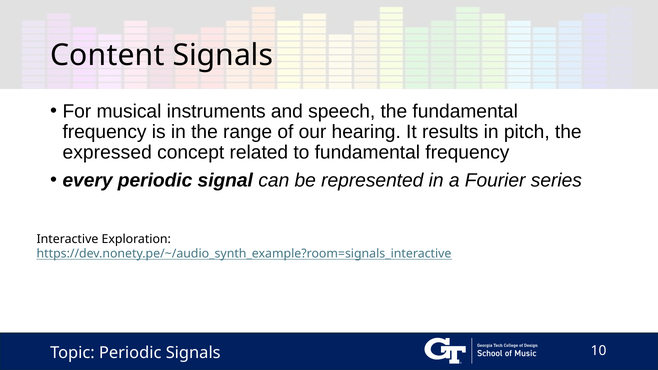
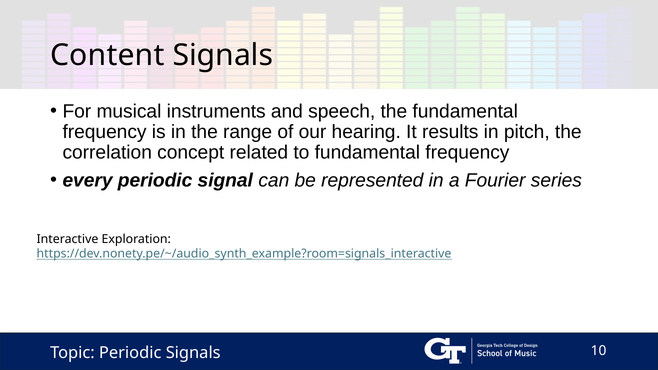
expressed: expressed -> correlation
